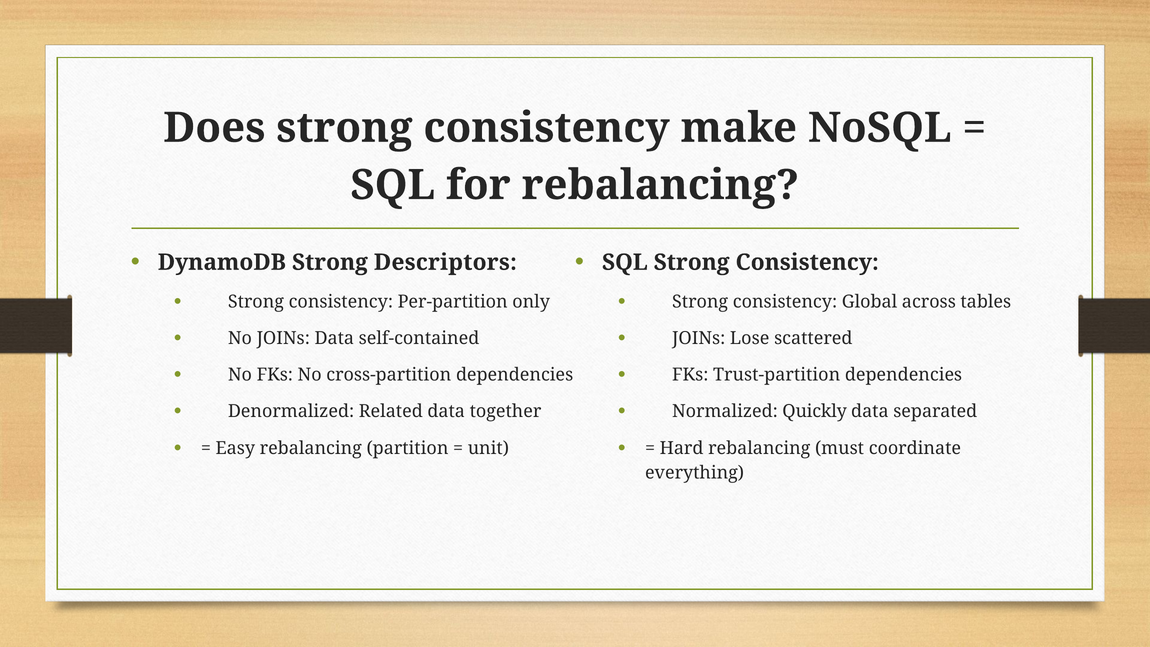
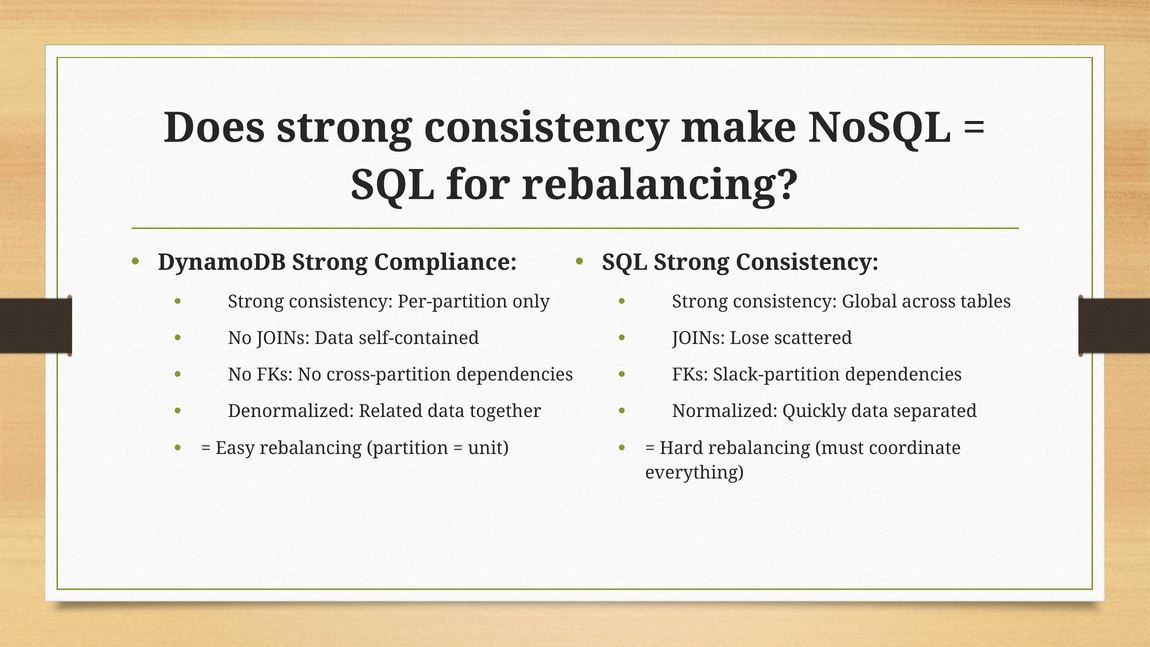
Descriptors: Descriptors -> Compliance
Trust-partition: Trust-partition -> Slack-partition
